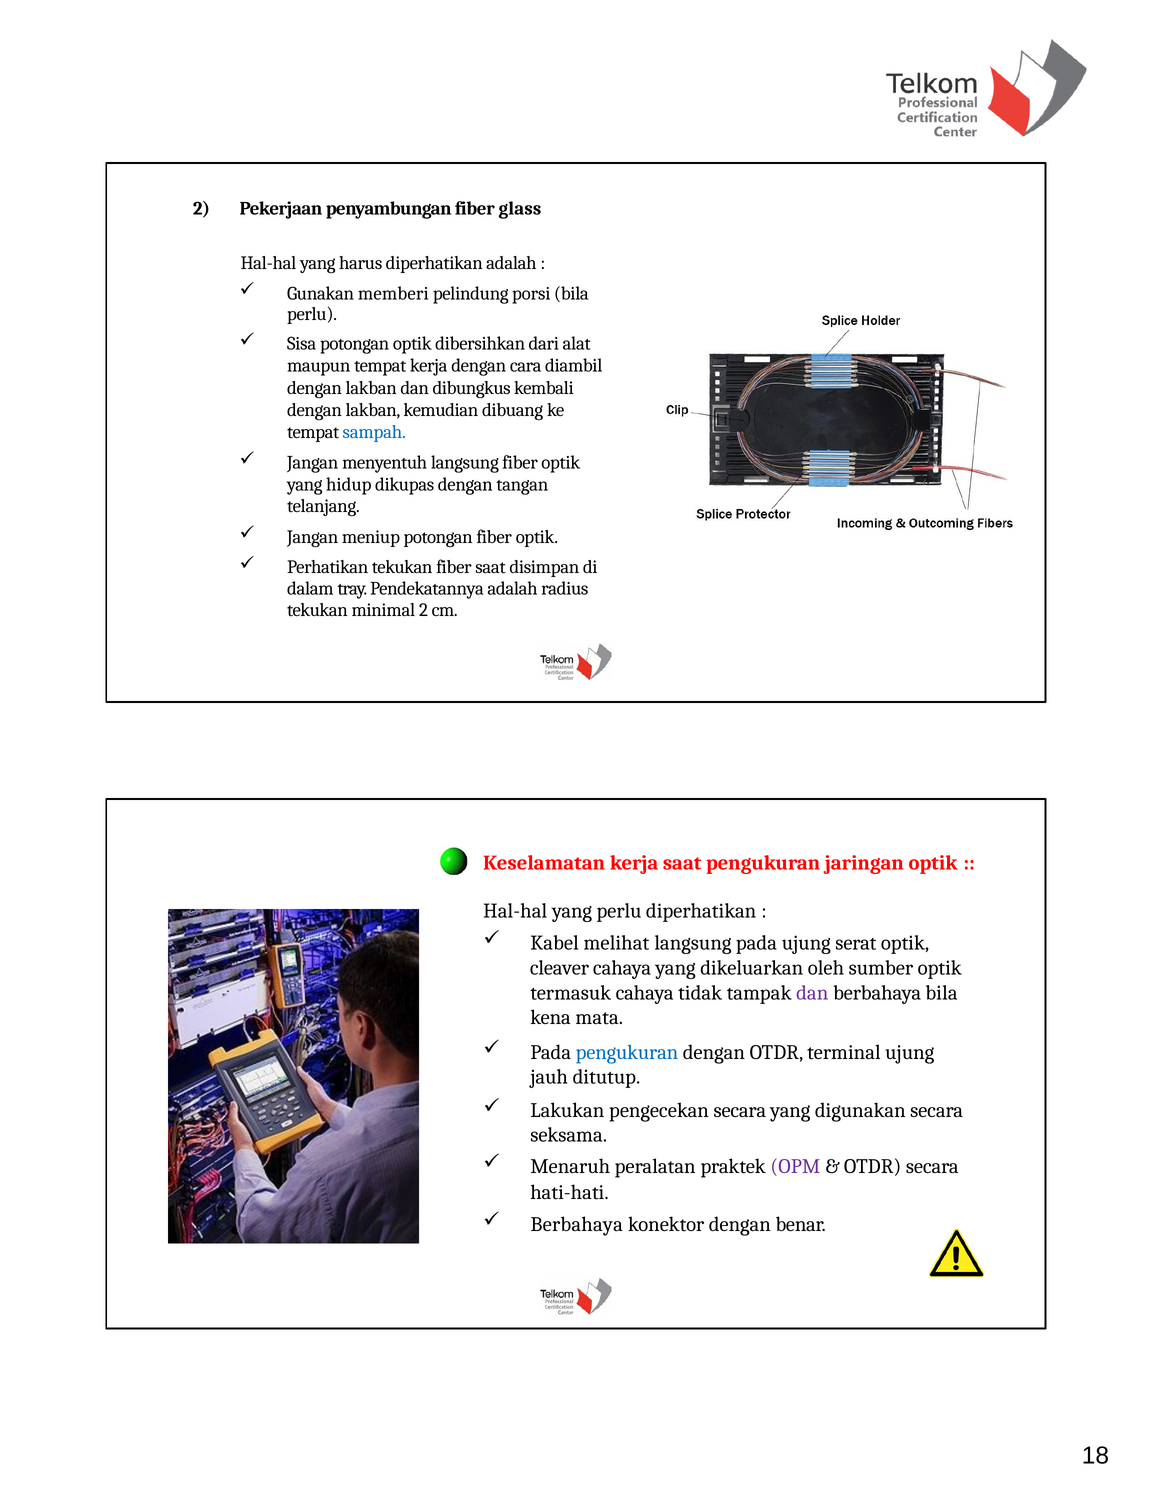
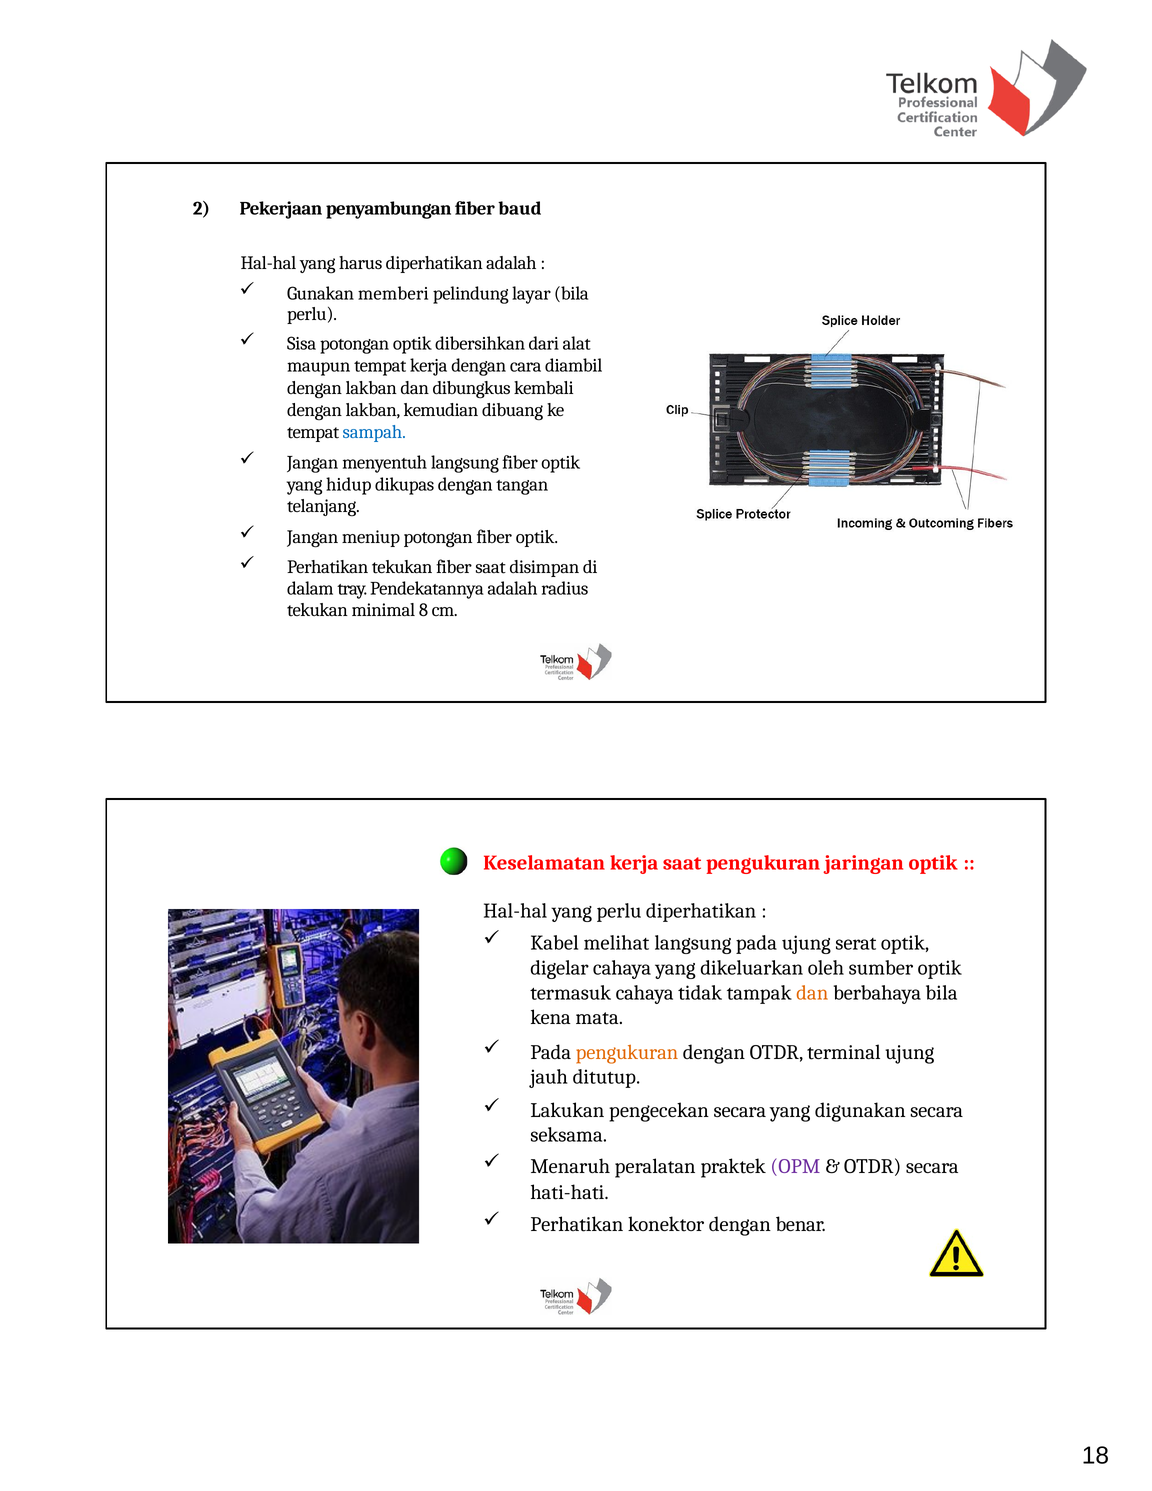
glass: glass -> baud
porsi: porsi -> layar
minimal 2: 2 -> 8
cleaver: cleaver -> digelar
dan at (812, 993) colour: purple -> orange
pengukuran at (627, 1052) colour: blue -> orange
Berbahaya at (577, 1224): Berbahaya -> Perhatikan
